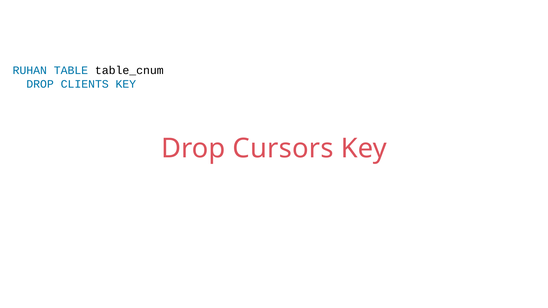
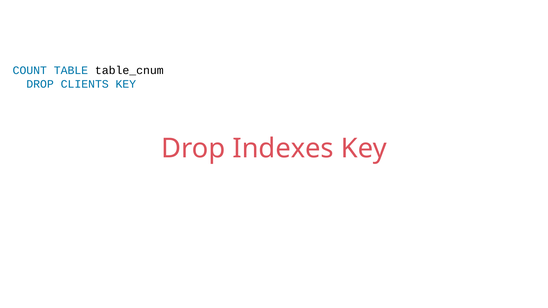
RUHAN: RUHAN -> COUNT
Cursors: Cursors -> Indexes
